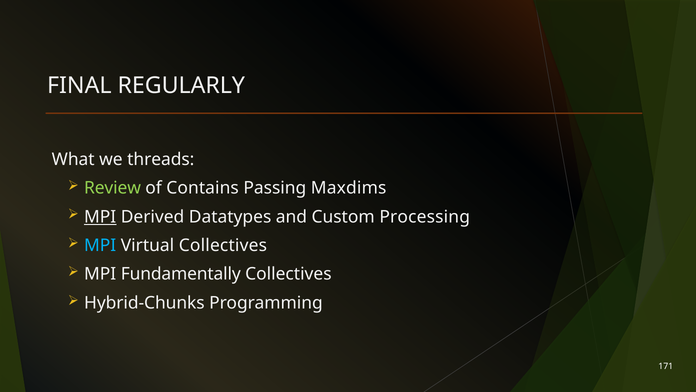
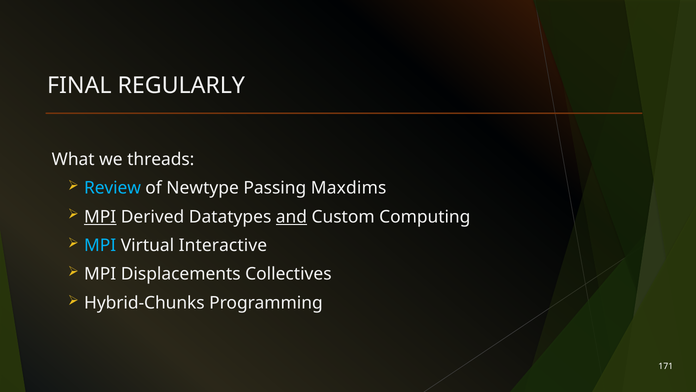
Review colour: light green -> light blue
Contains: Contains -> Newtype
and underline: none -> present
Processing: Processing -> Computing
Virtual Collectives: Collectives -> Interactive
Fundamentally: Fundamentally -> Displacements
